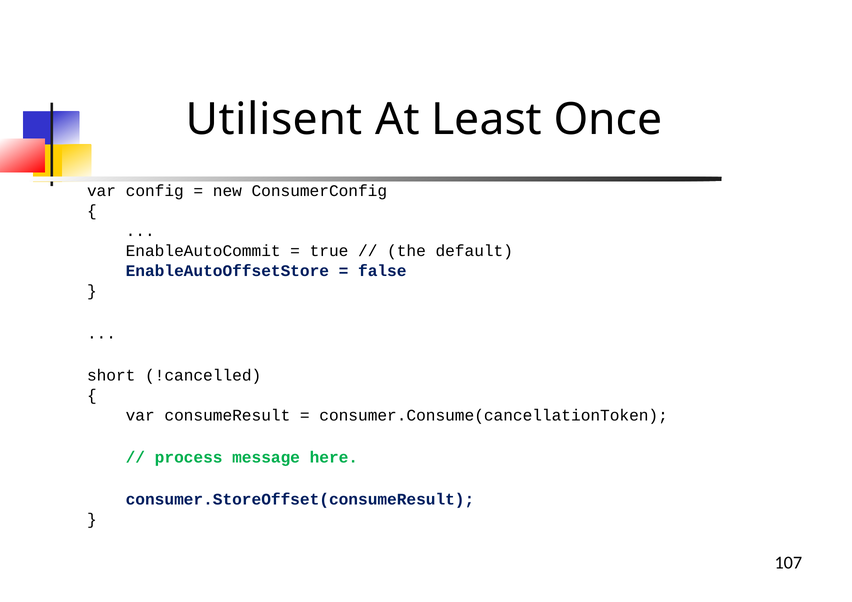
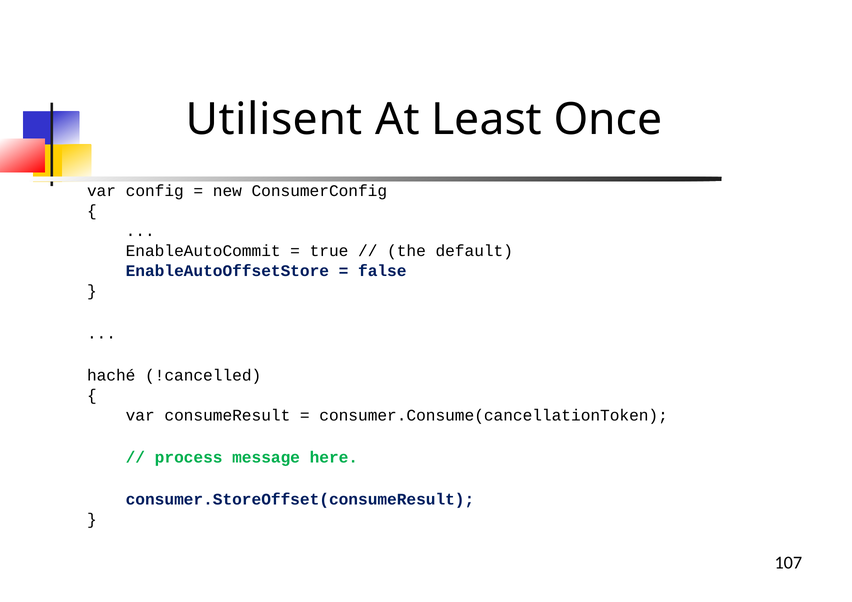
short: short -> haché
